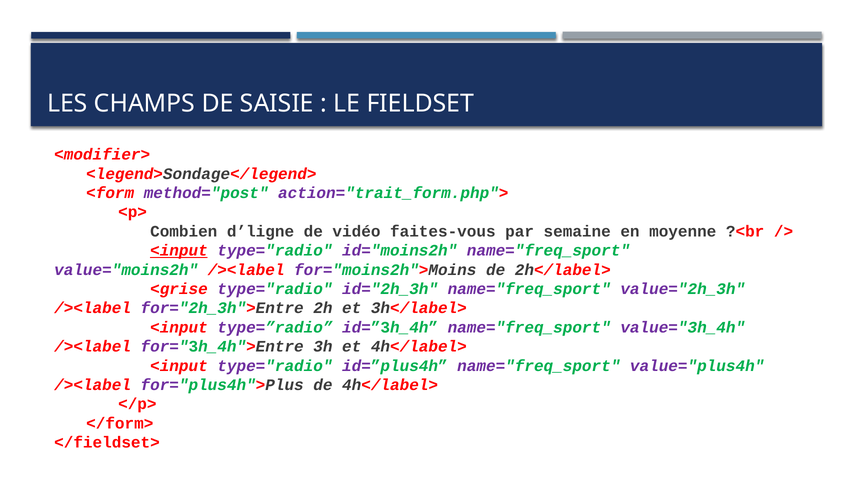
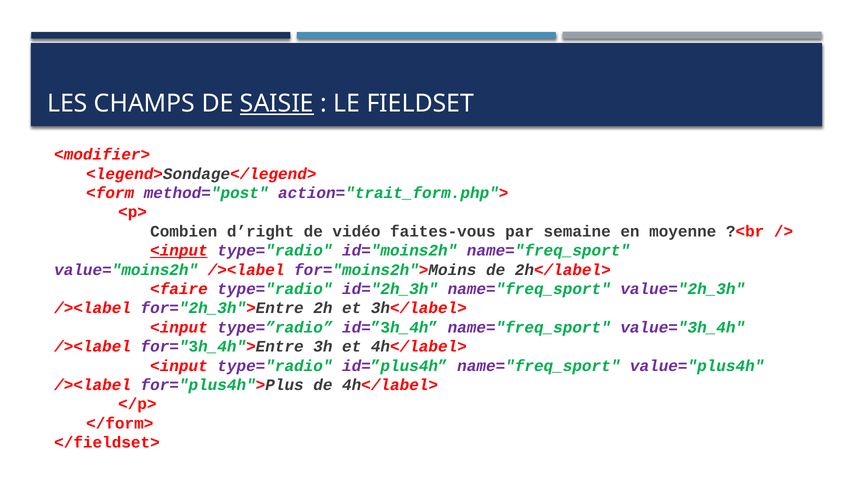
SAISIE underline: none -> present
d’ligne: d’ligne -> d’right
<grise: <grise -> <faire
